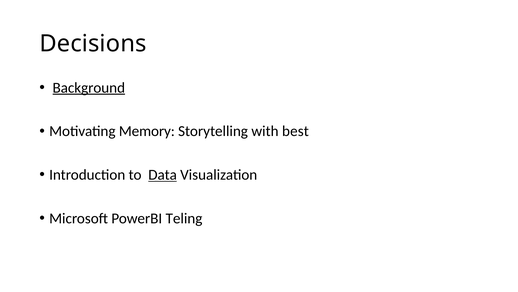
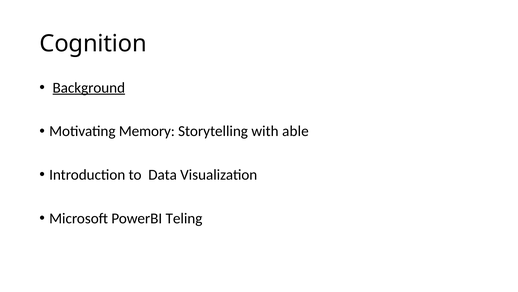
Decisions: Decisions -> Cognition
best: best -> able
Data underline: present -> none
